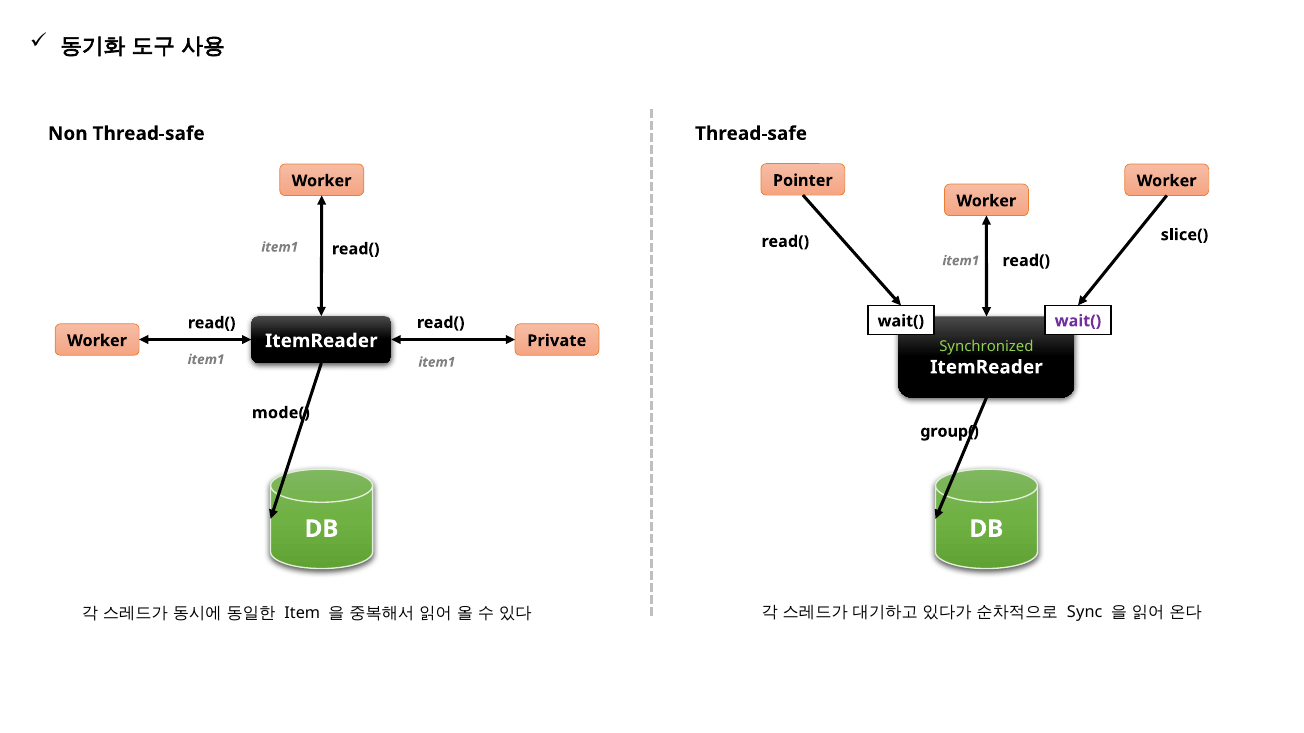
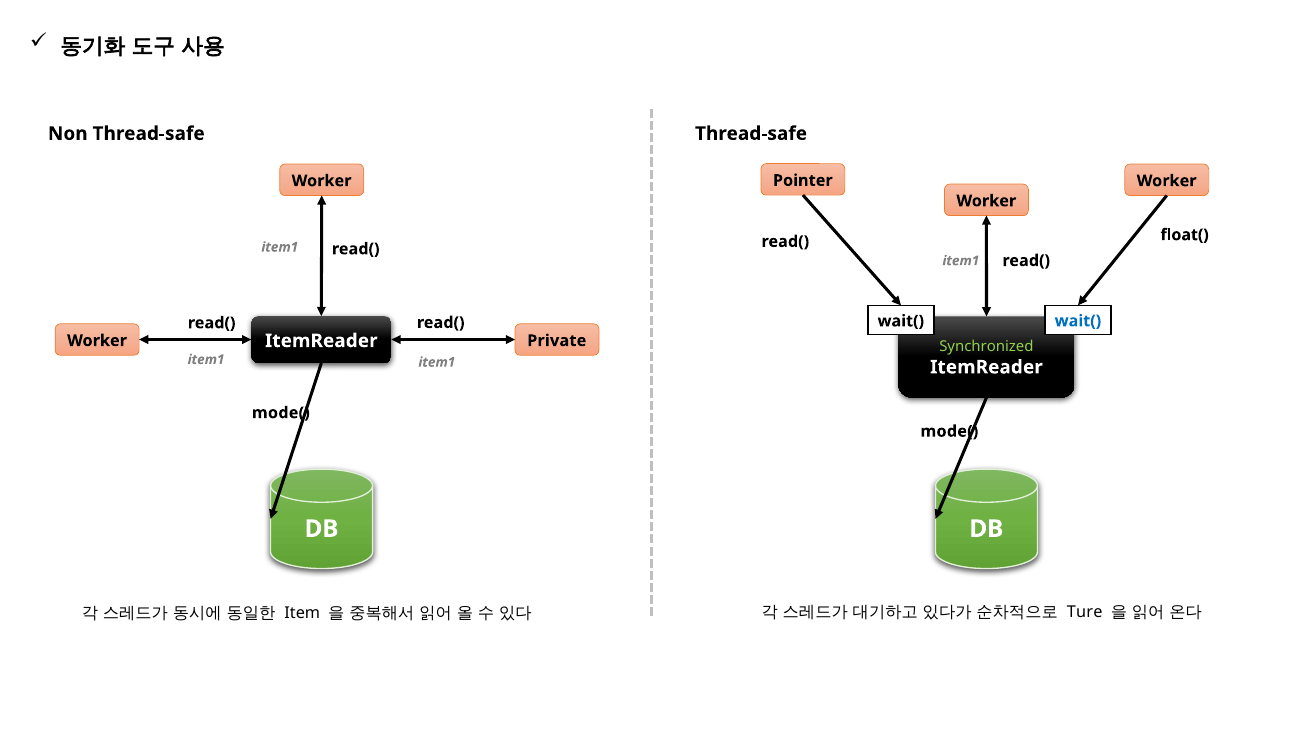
slice(: slice( -> float(
wait( at (1078, 321) colour: purple -> blue
group( at (950, 432): group( -> mode(
Sync: Sync -> Ture
